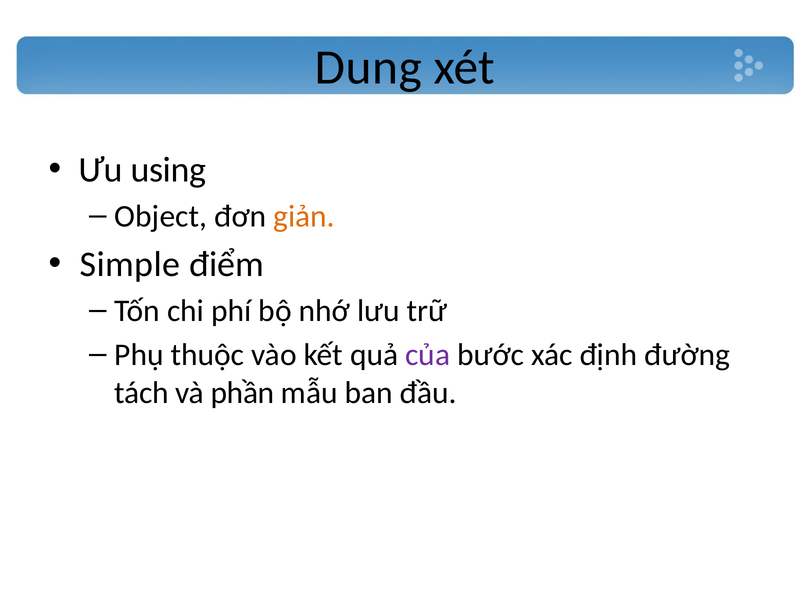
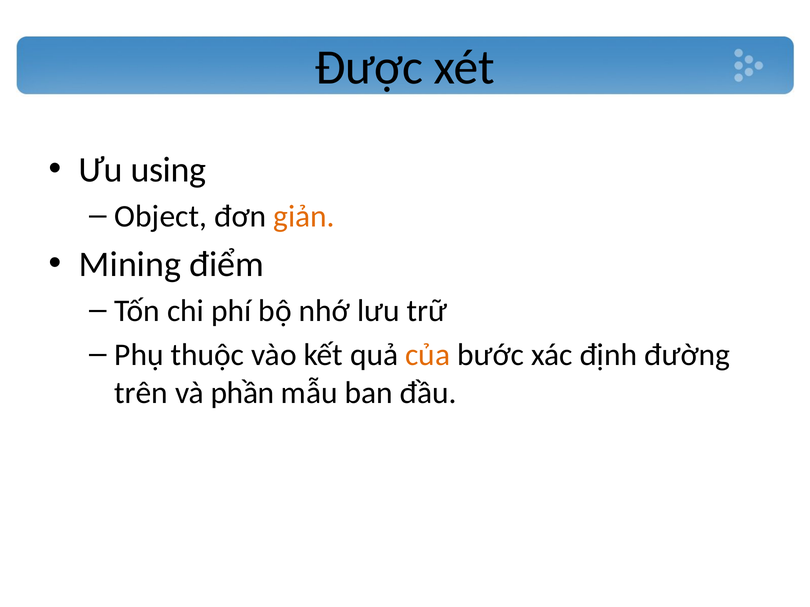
Dung: Dung -> Được
Simple: Simple -> Mining
của colour: purple -> orange
tách: tách -> trên
